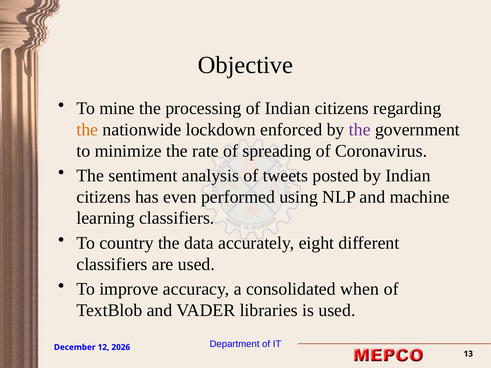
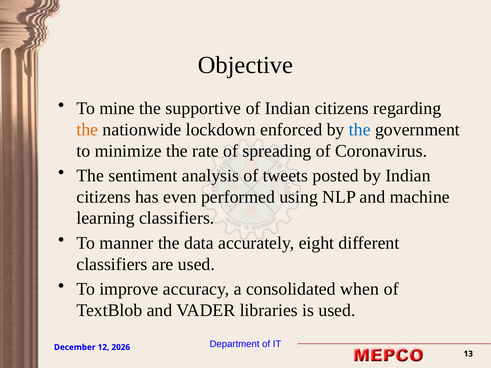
processing: processing -> supportive
the at (360, 130) colour: purple -> blue
country: country -> manner
